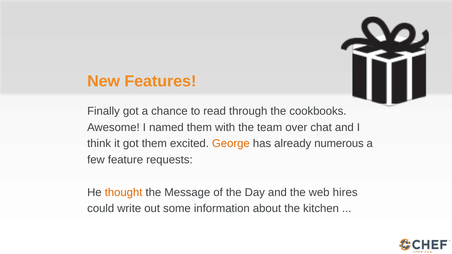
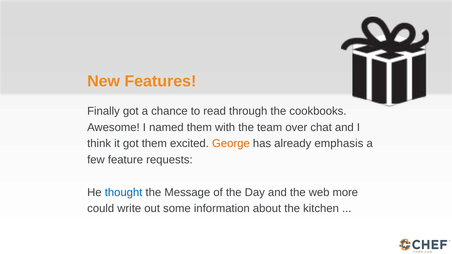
numerous: numerous -> emphasis
thought colour: orange -> blue
hires: hires -> more
